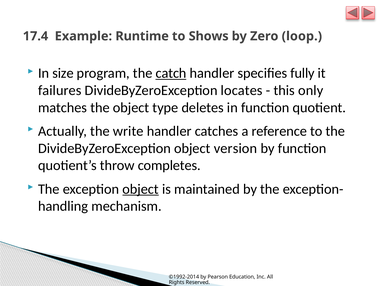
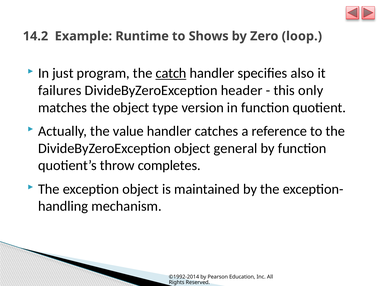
17.4: 17.4 -> 14.2
size: size -> just
fully: fully -> also
locates: locates -> header
deletes: deletes -> version
write: write -> value
version: version -> general
object at (141, 189) underline: present -> none
